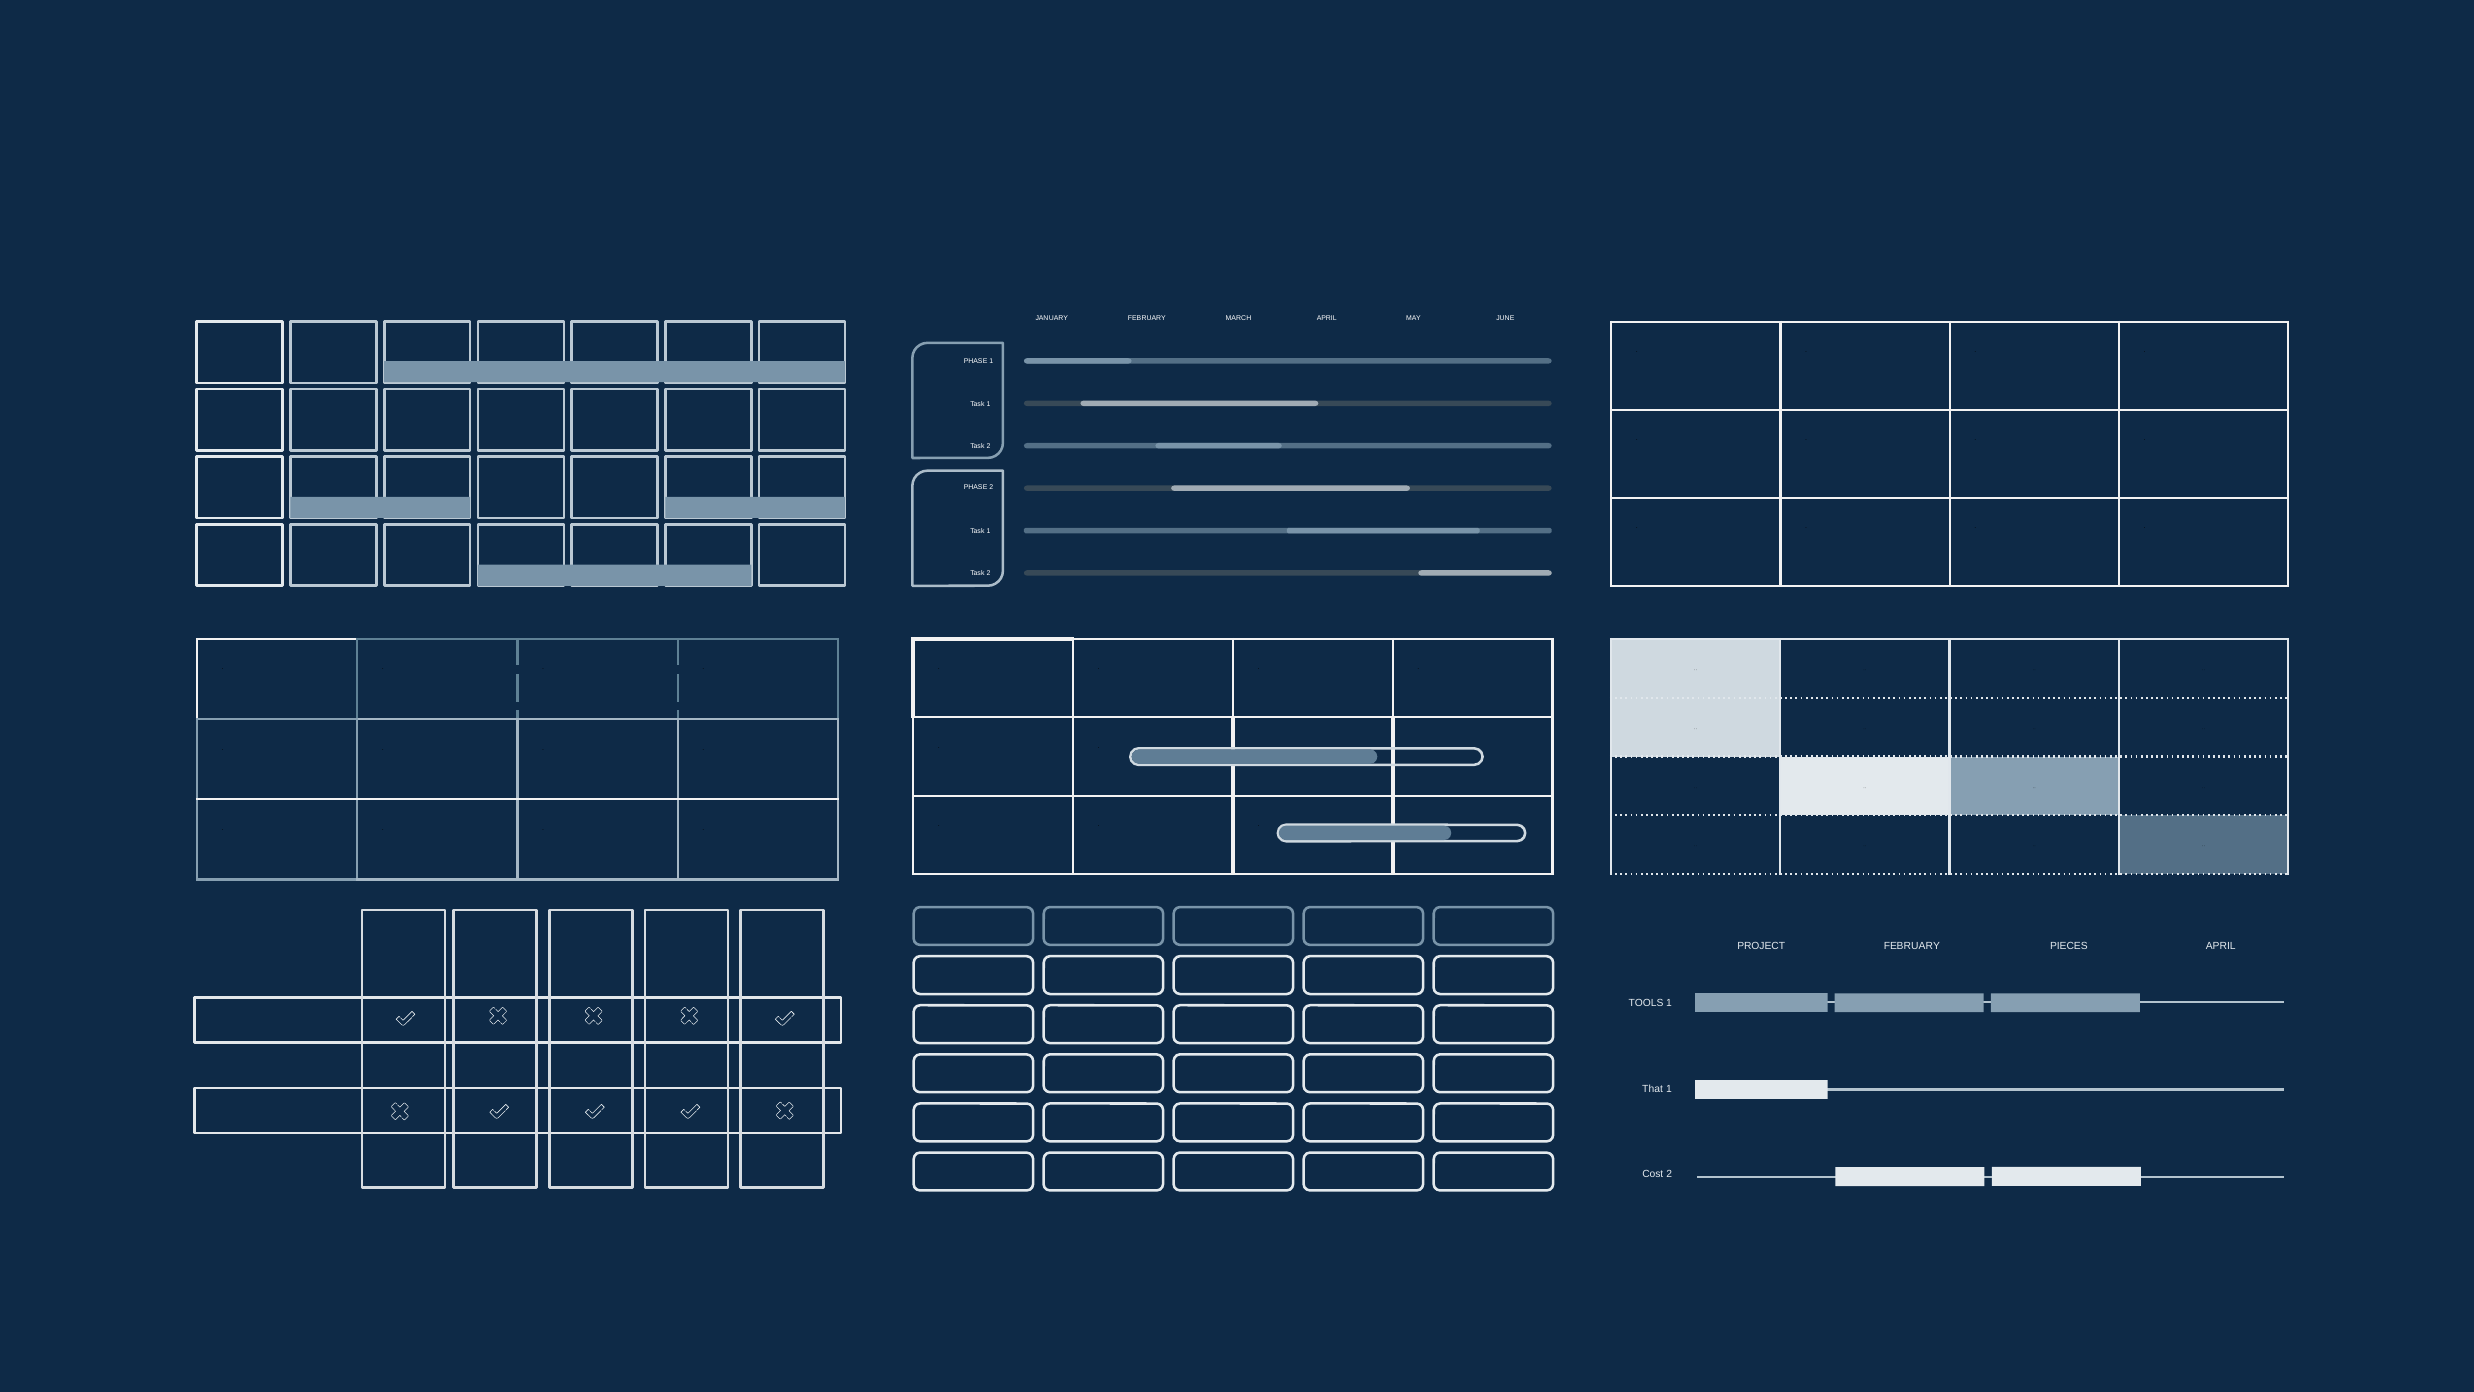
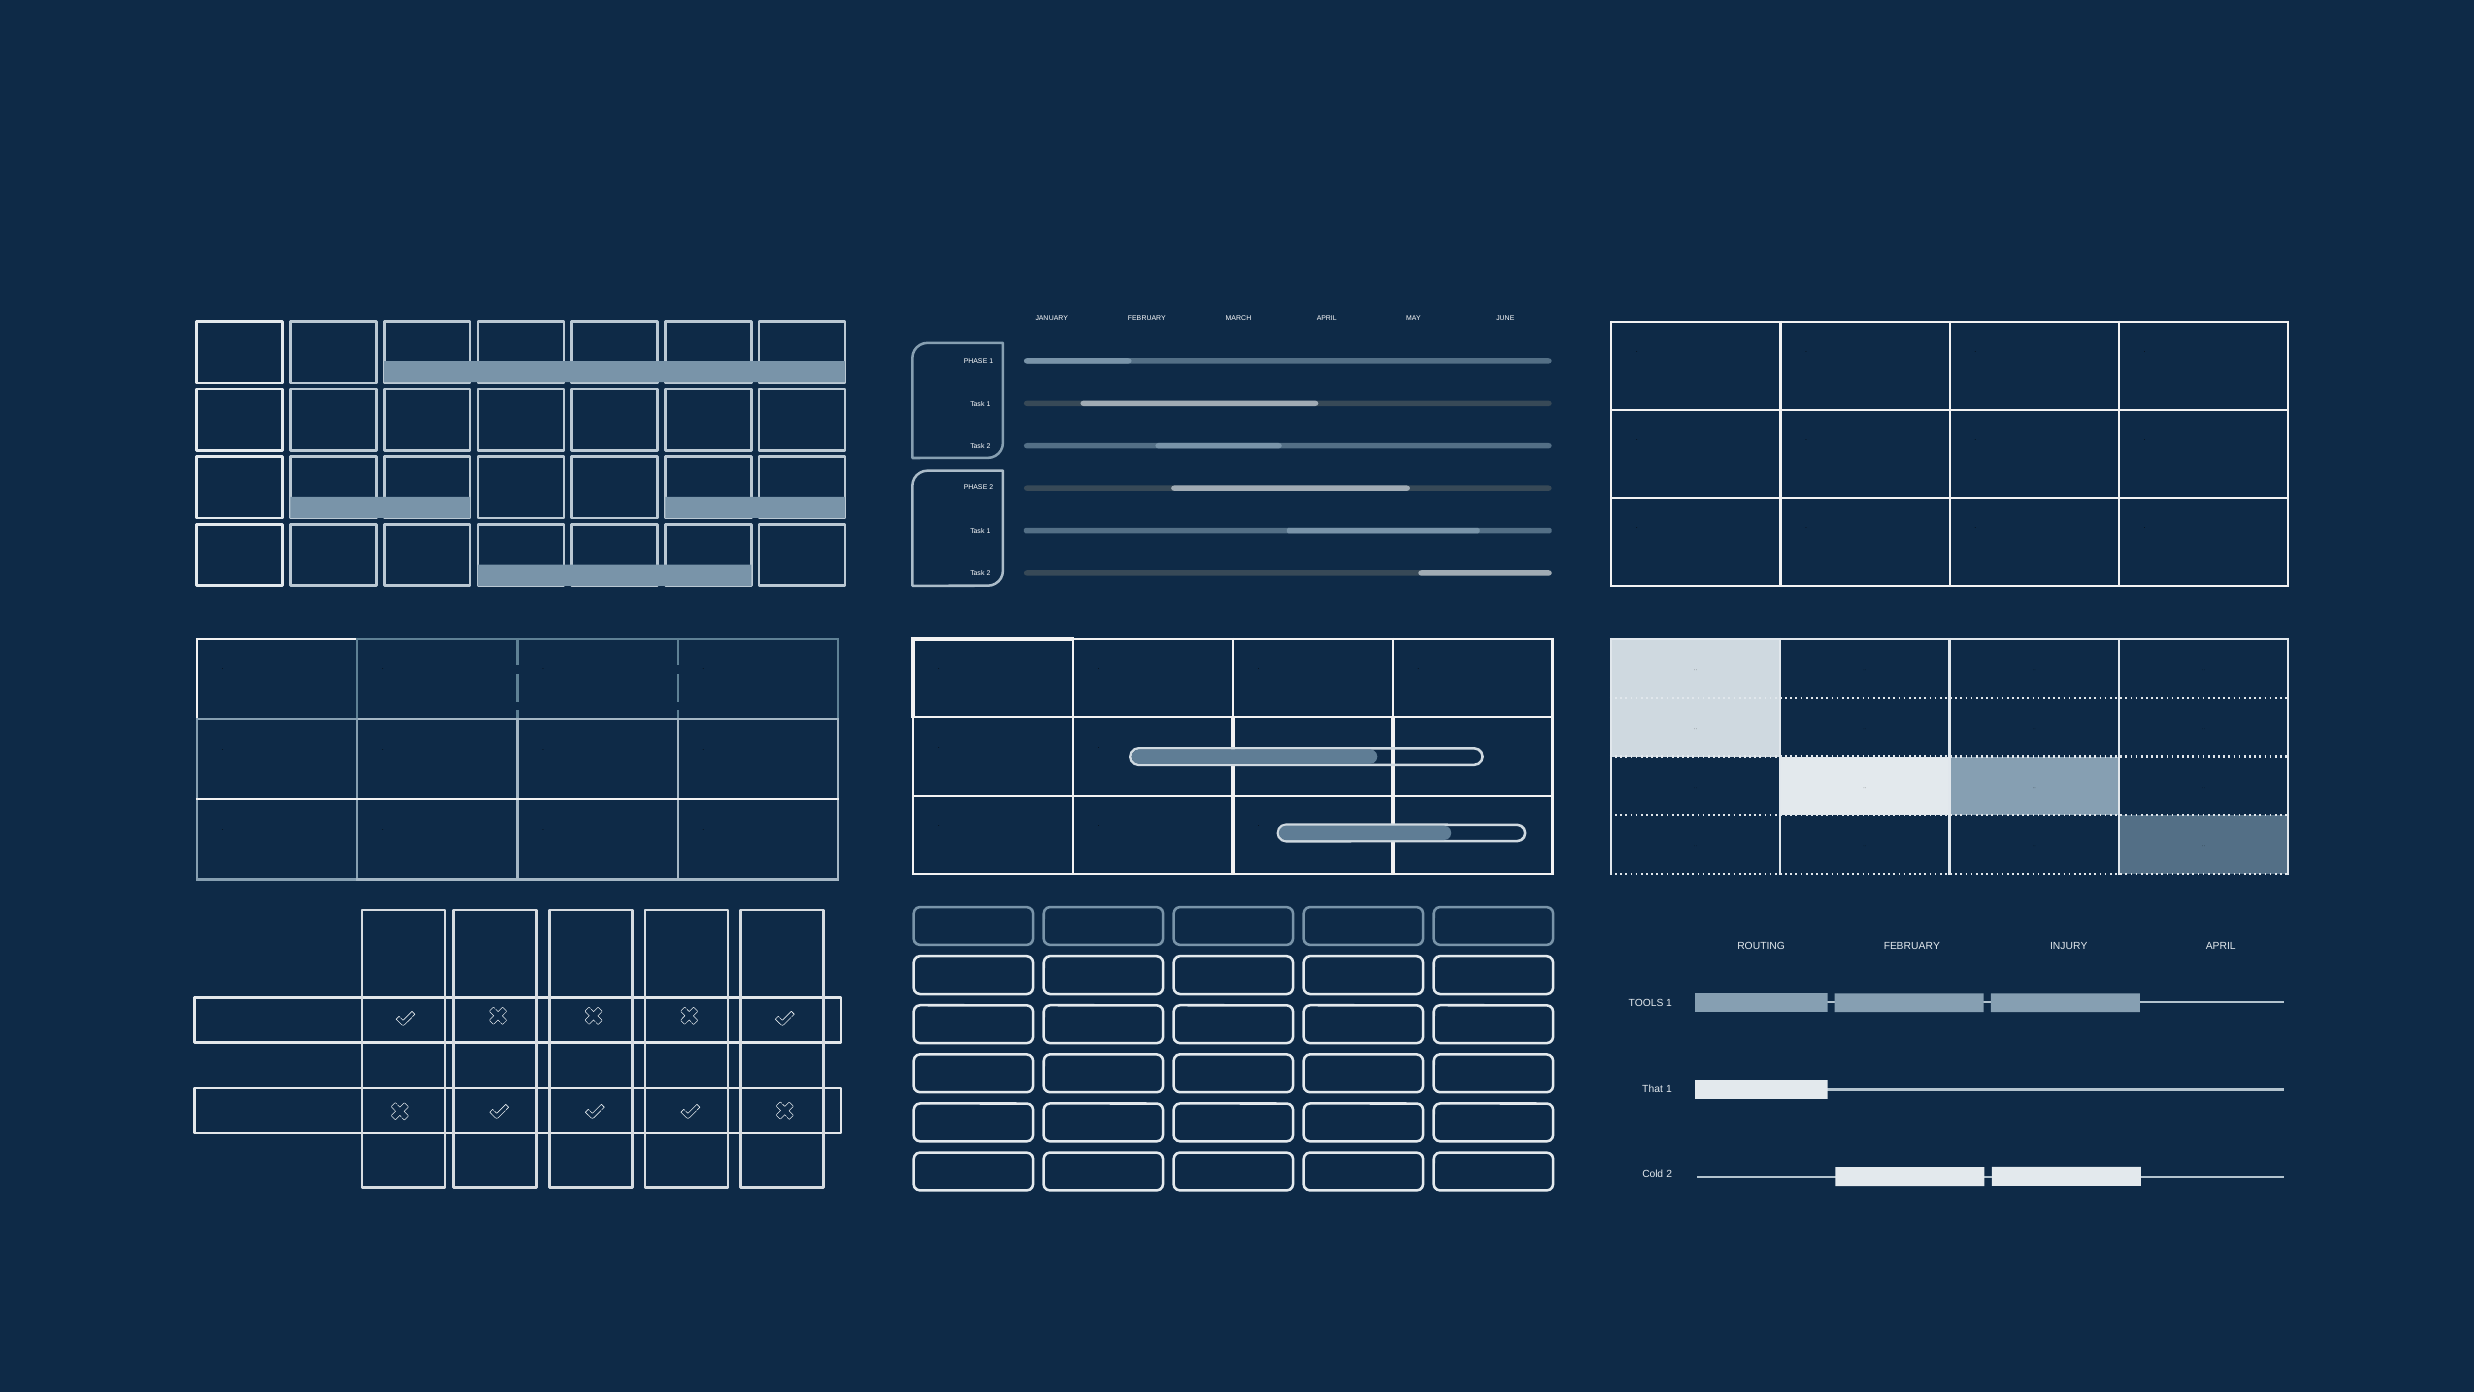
PROJECT: PROJECT -> ROUTING
PIECES: PIECES -> INJURY
Cost: Cost -> Cold
